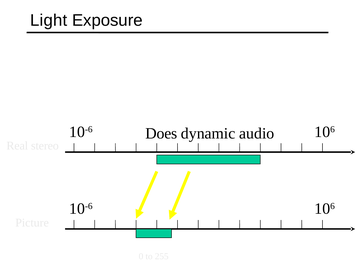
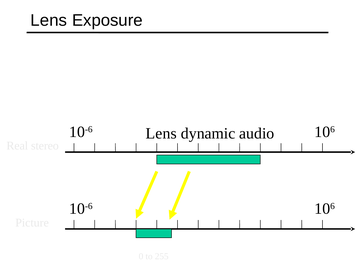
Light at (49, 20): Light -> Lens
Does at (161, 134): Does -> Lens
